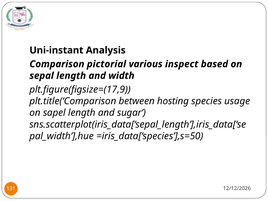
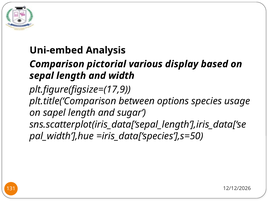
Uni-instant: Uni-instant -> Uni-embed
inspect: inspect -> display
hosting: hosting -> options
